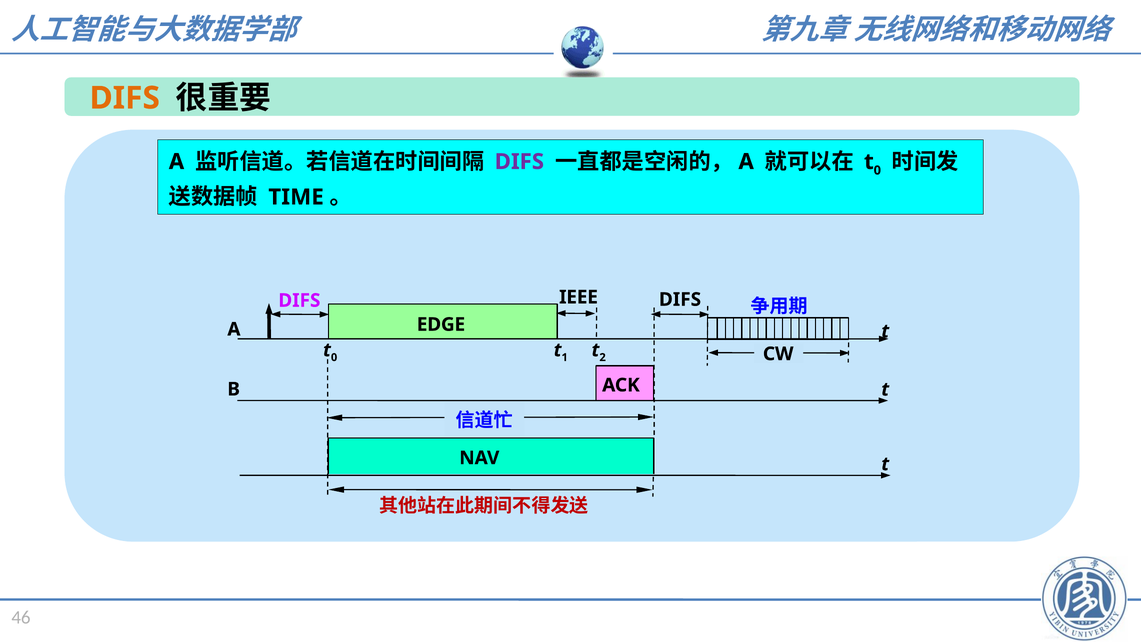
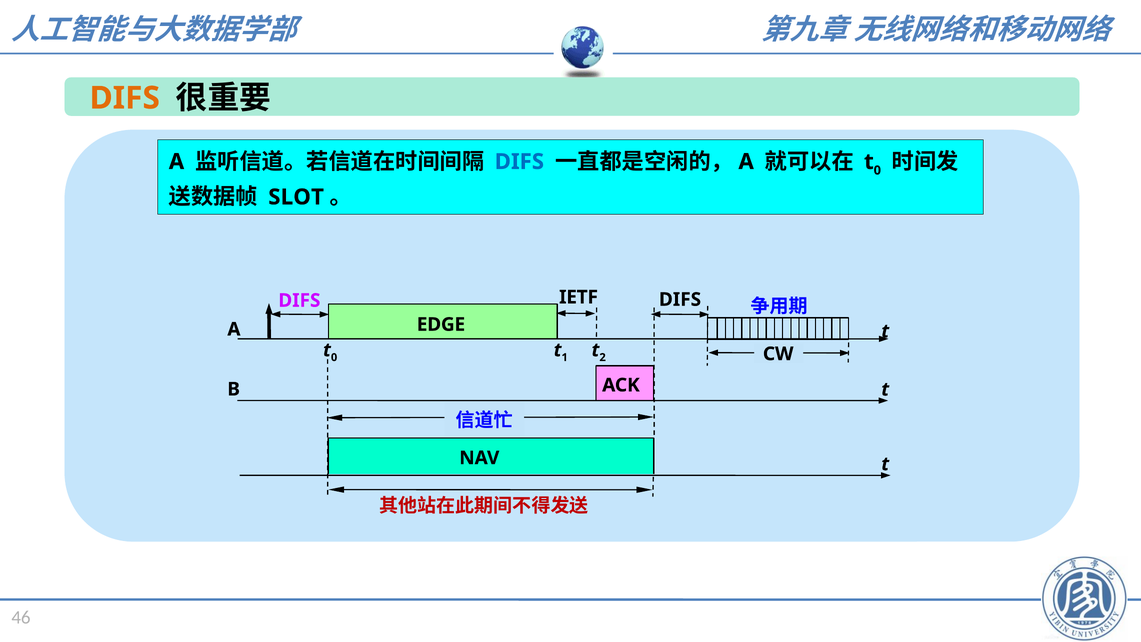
DIFS at (519, 162) colour: purple -> blue
TIME: TIME -> SLOT
IEEE: IEEE -> IETF
